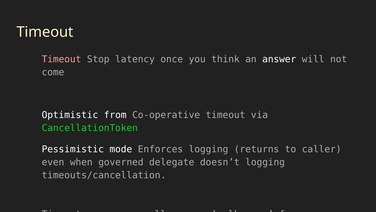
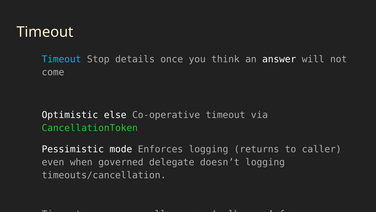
Timeout at (61, 59) colour: pink -> light blue
latency: latency -> details
Optimistic from: from -> else
